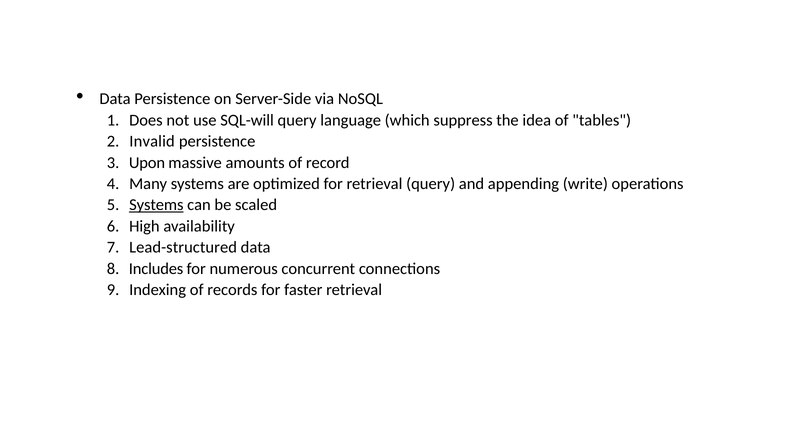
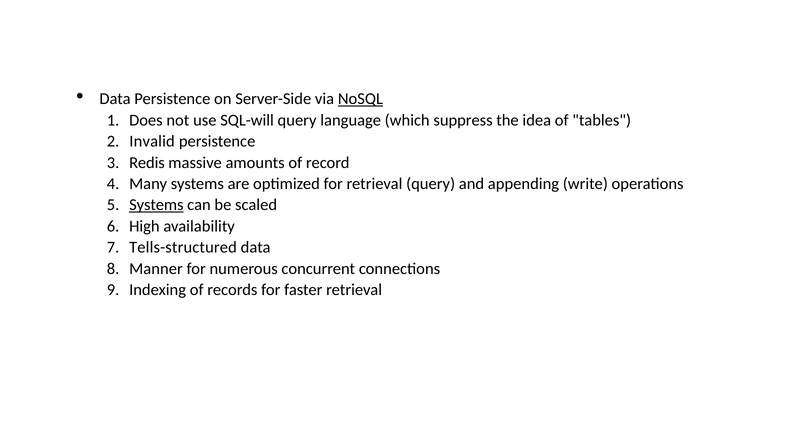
NoSQL underline: none -> present
Upon: Upon -> Redis
Lead-structured: Lead-structured -> Tells-structured
Includes: Includes -> Manner
